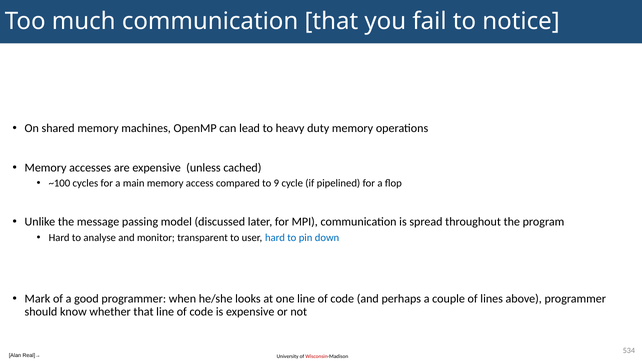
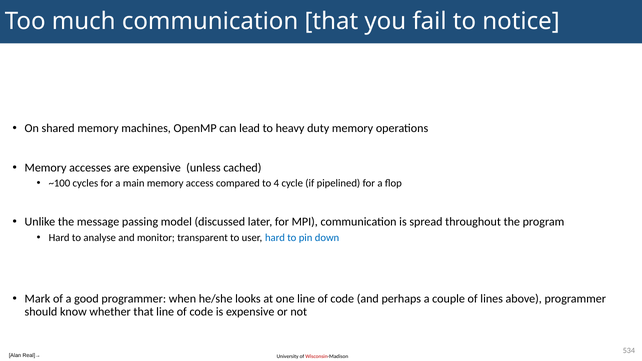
9: 9 -> 4
